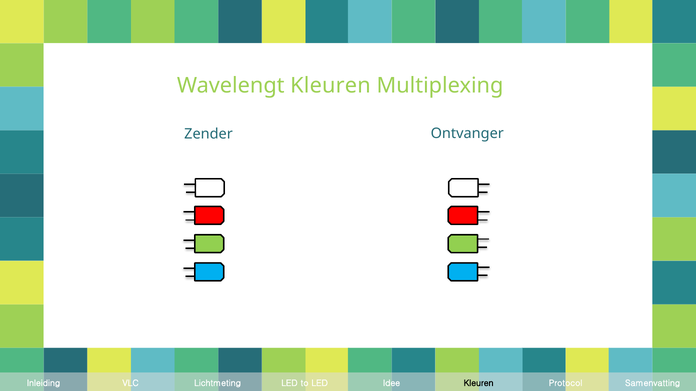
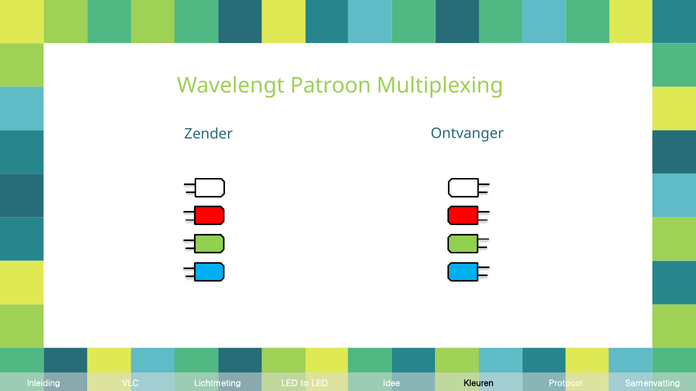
Wavelengt Kleuren: Kleuren -> Patroon
